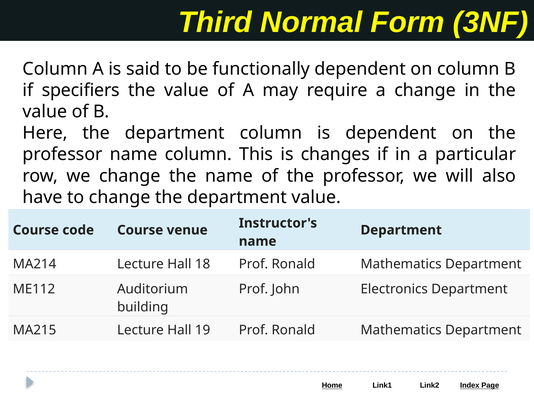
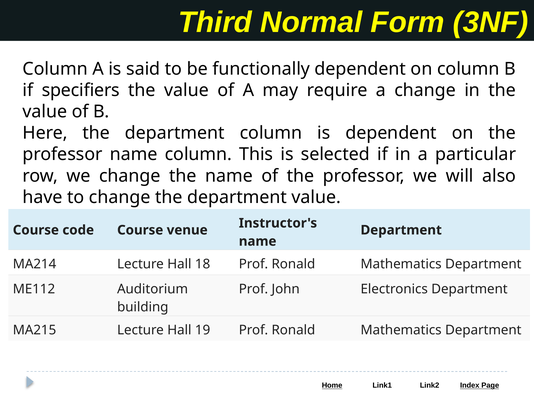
changes: changes -> selected
